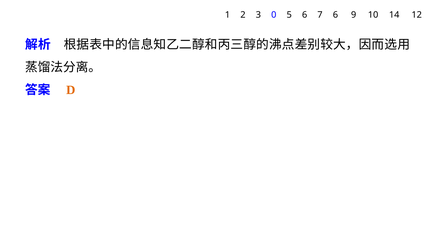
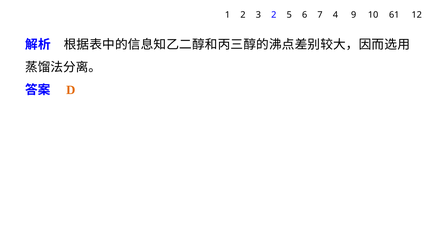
3 0: 0 -> 2
7 6: 6 -> 4
14: 14 -> 61
